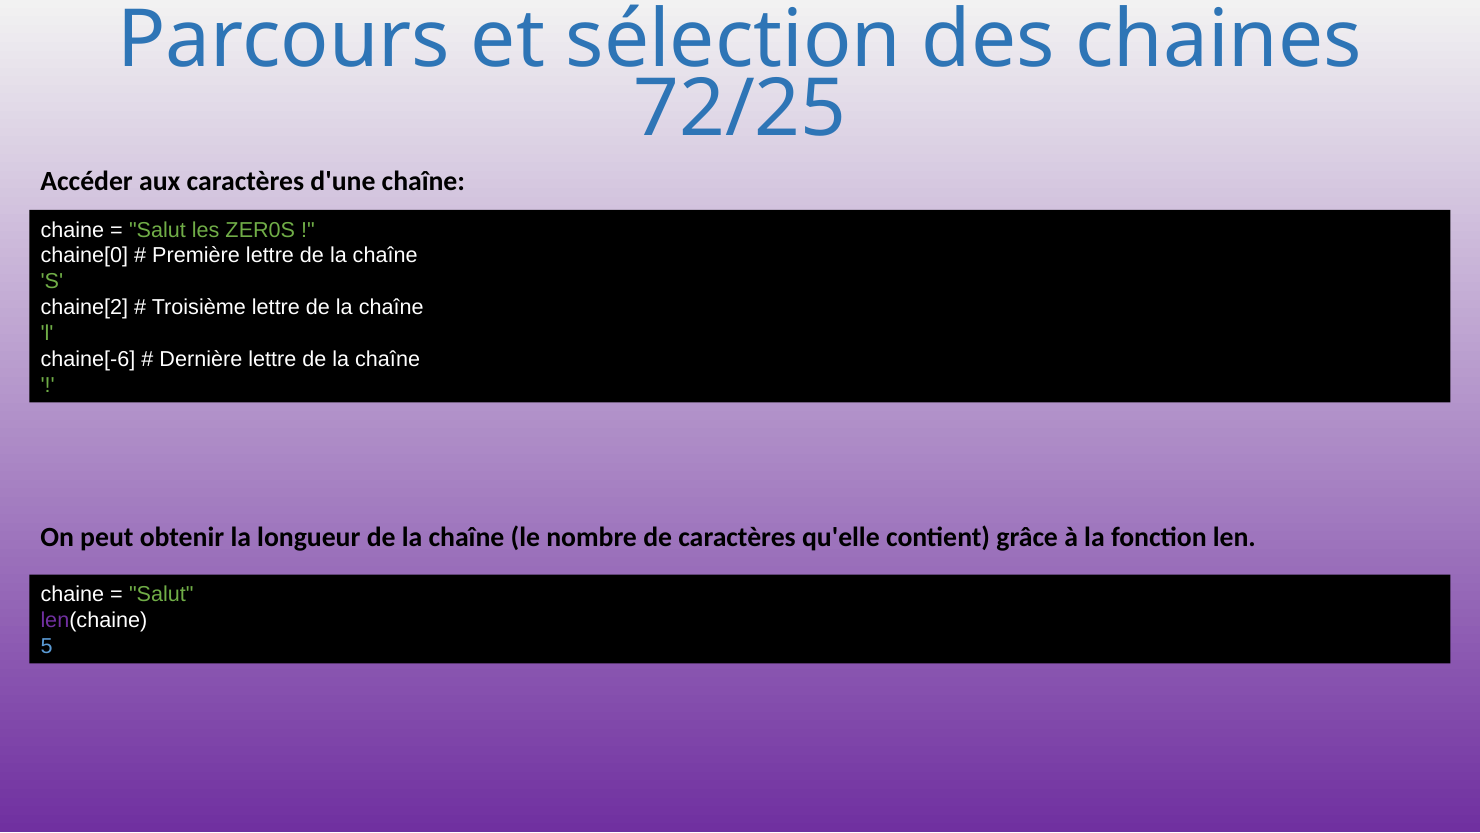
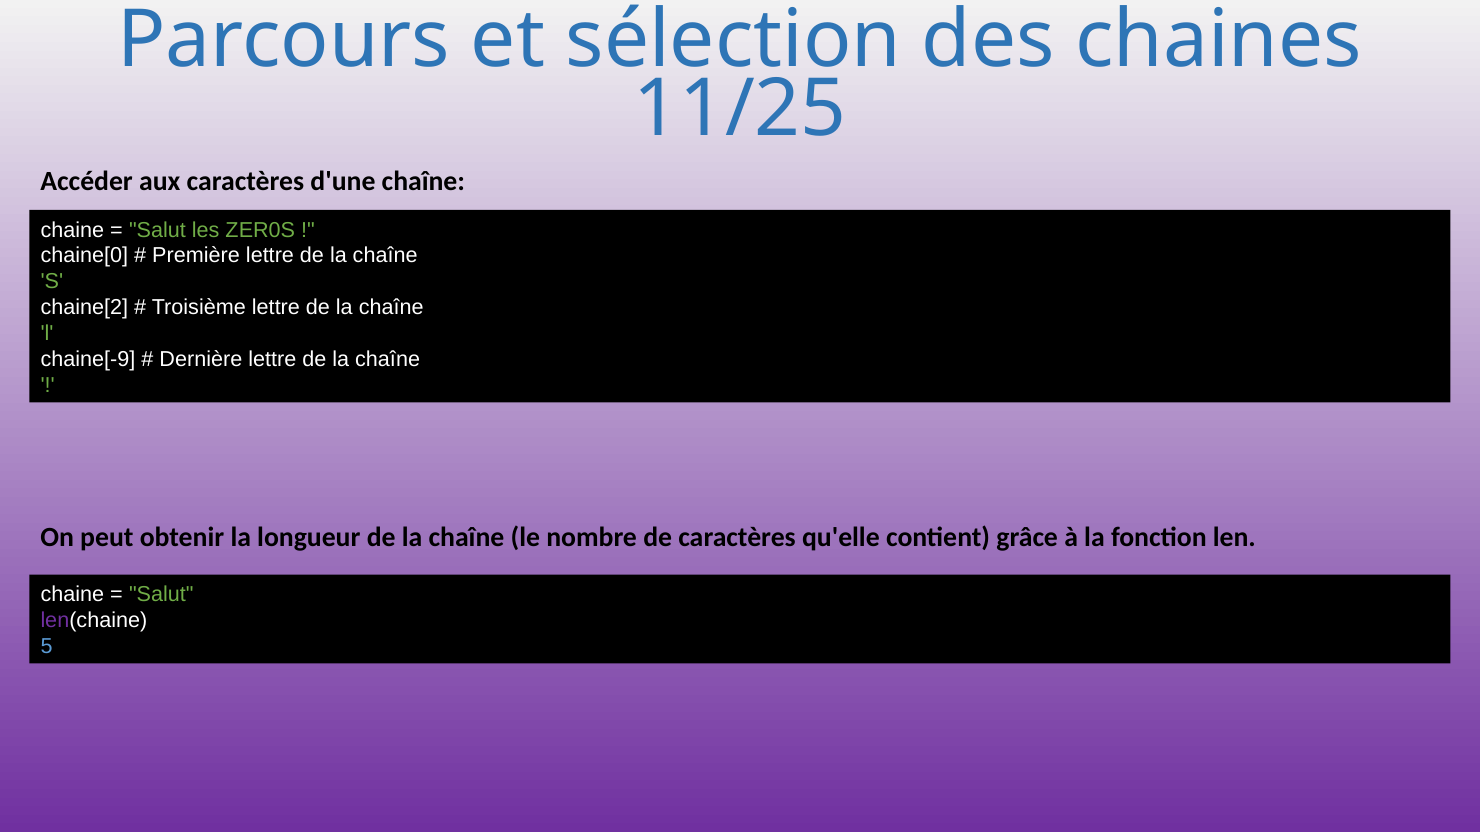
72/25: 72/25 -> 11/25
chaine[-6: chaine[-6 -> chaine[-9
